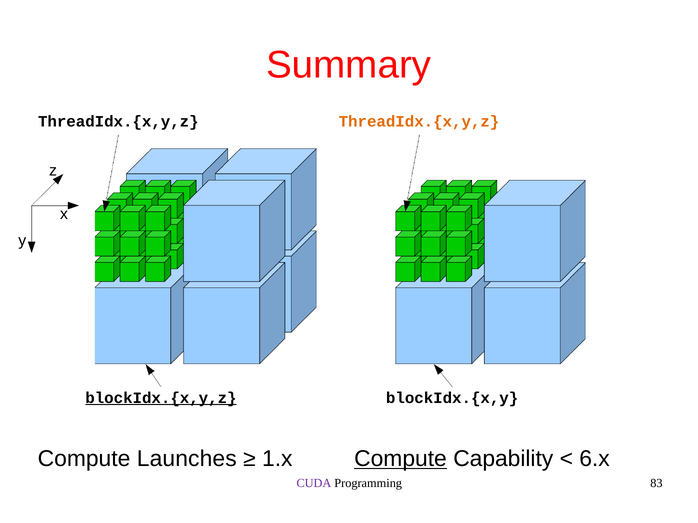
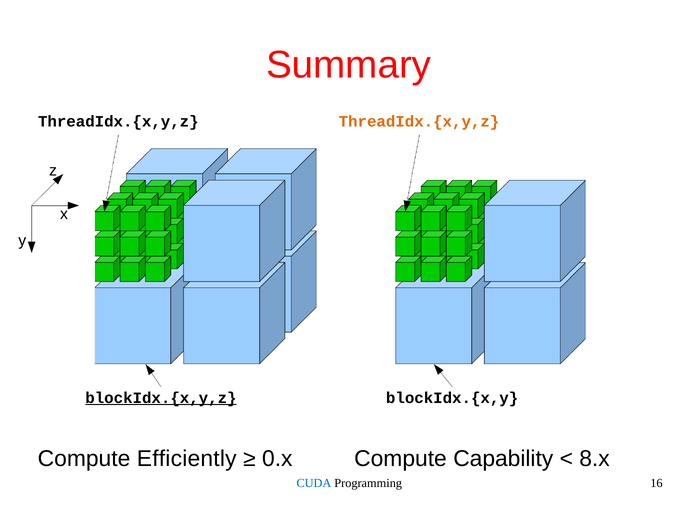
Compute at (400, 459) underline: present -> none
6.x: 6.x -> 8.x
Launches: Launches -> Efficiently
1.x: 1.x -> 0.x
CUDA colour: purple -> blue
83: 83 -> 16
